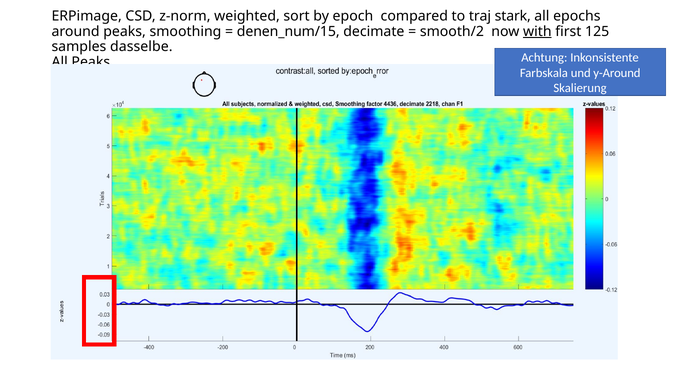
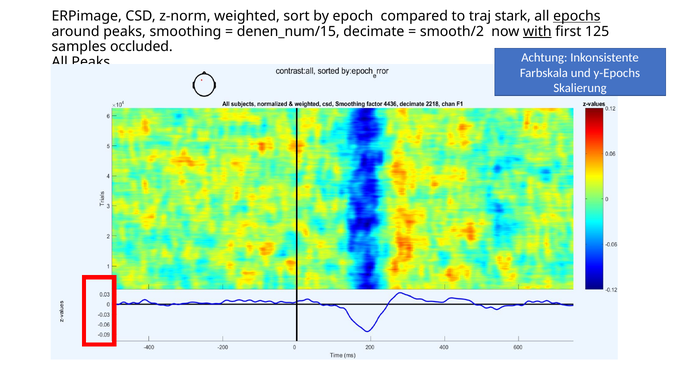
epochs underline: none -> present
dasselbe: dasselbe -> occluded
y-Around: y-Around -> y-Epochs
